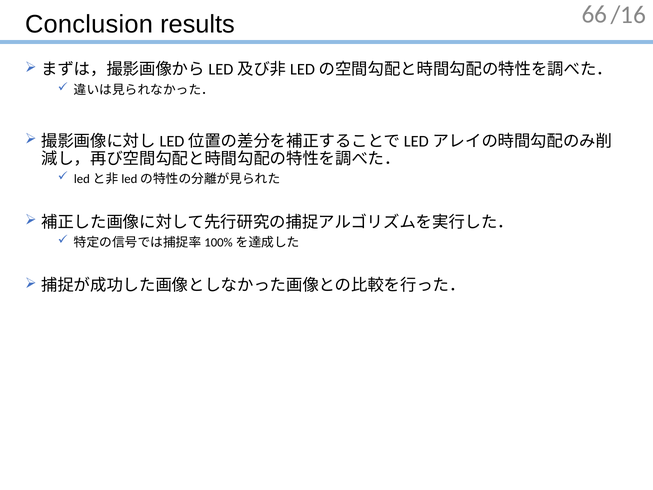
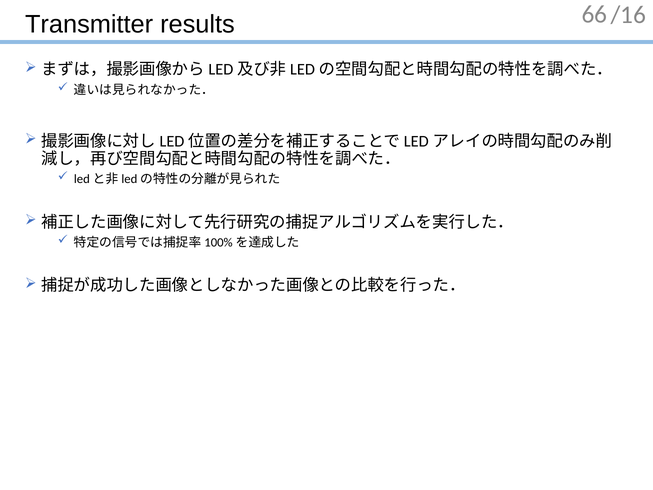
Conclusion: Conclusion -> Transmitter
